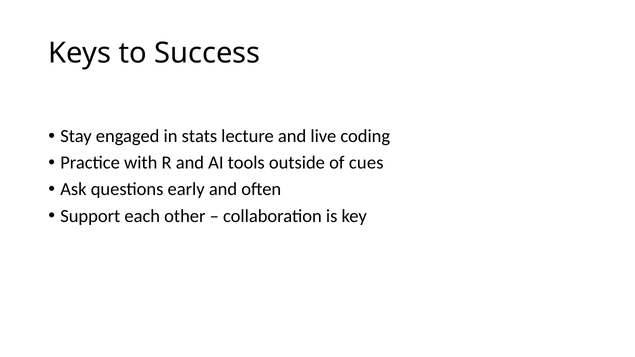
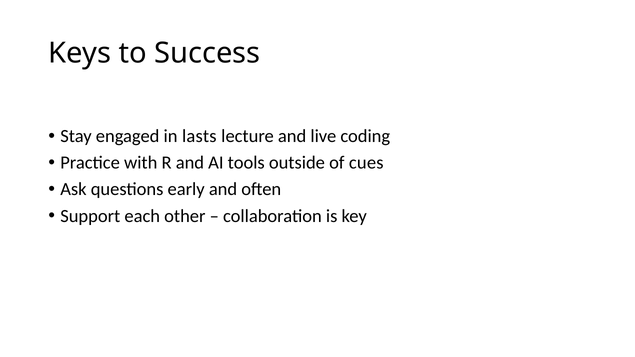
stats: stats -> lasts
